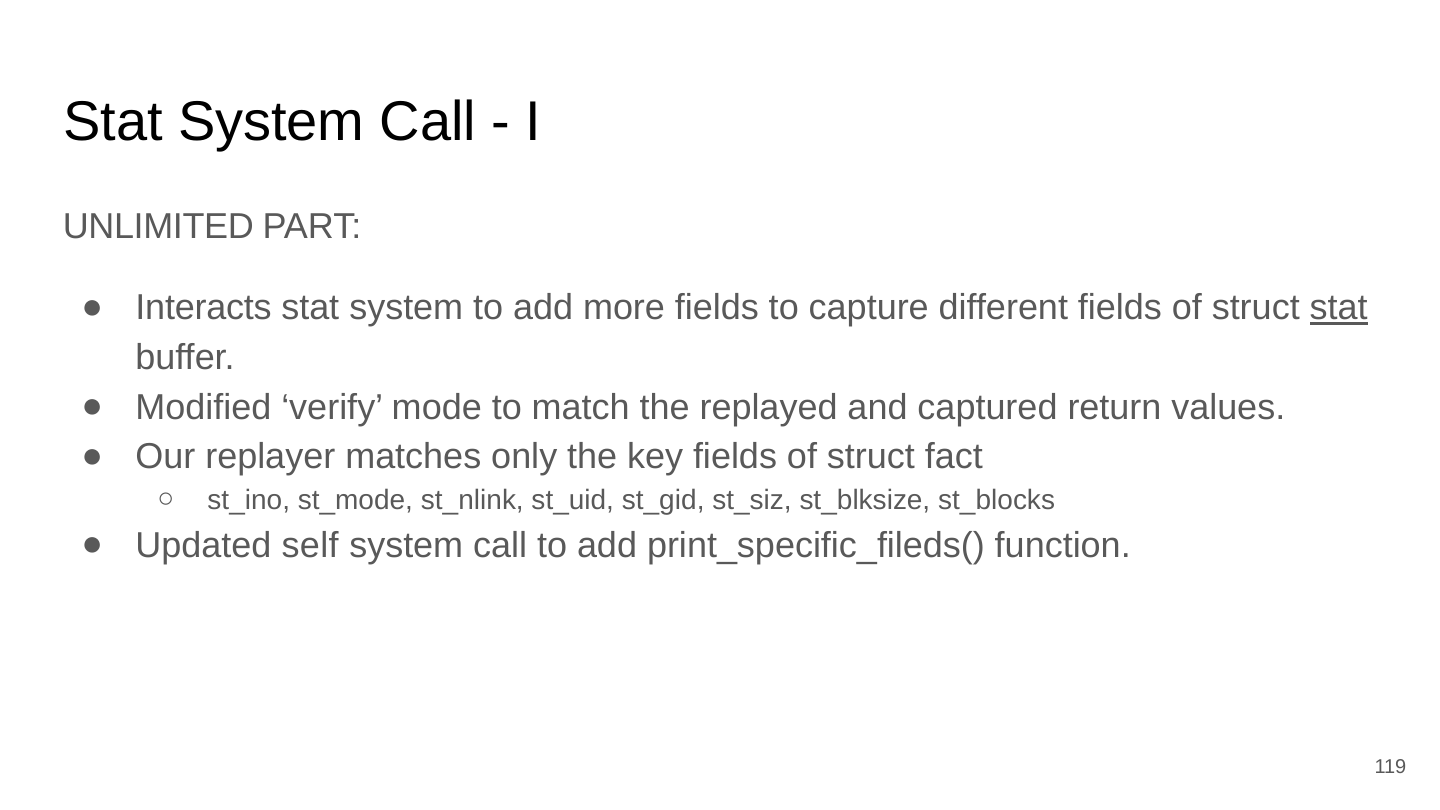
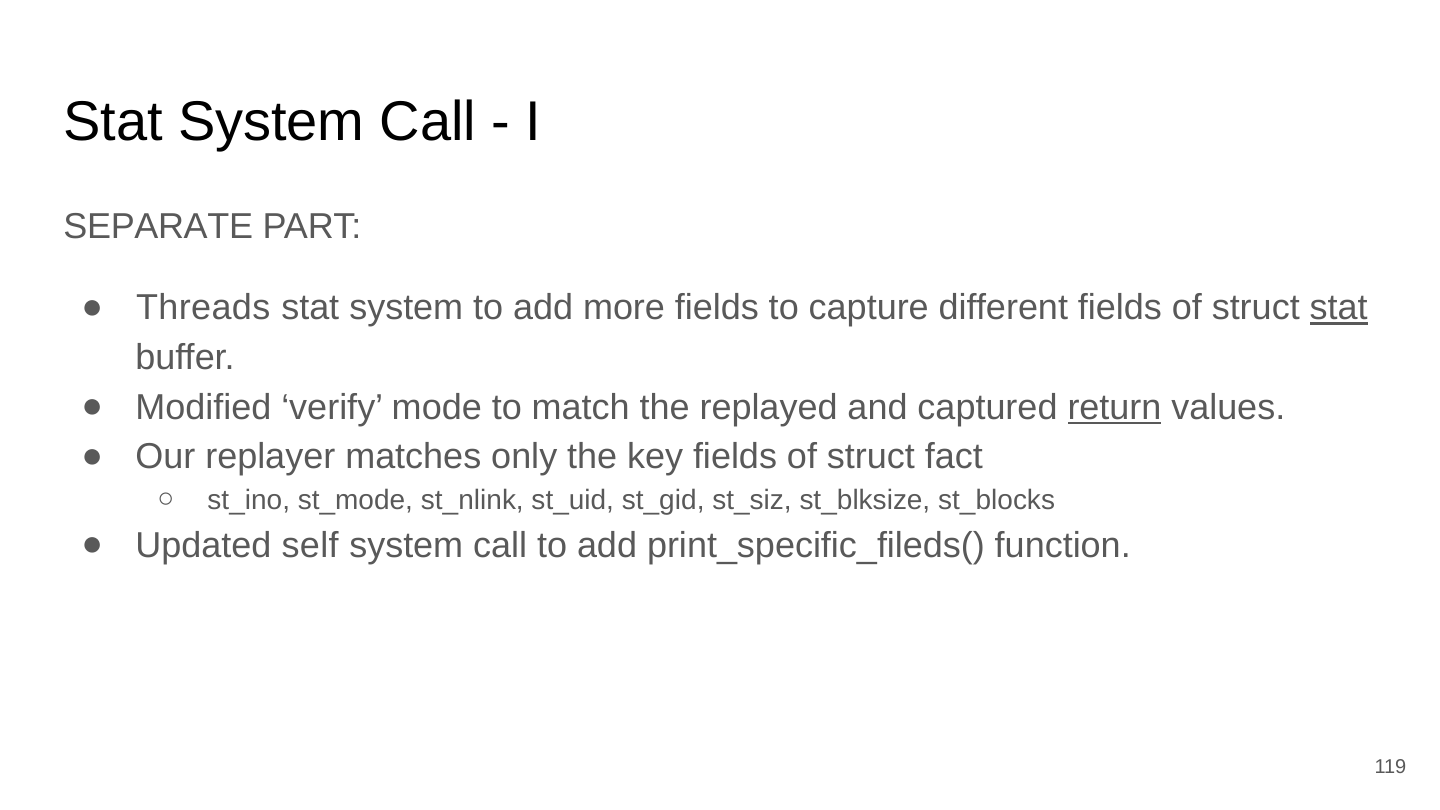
UNLIMITED: UNLIMITED -> SEPARATE
Interacts: Interacts -> Threads
return underline: none -> present
